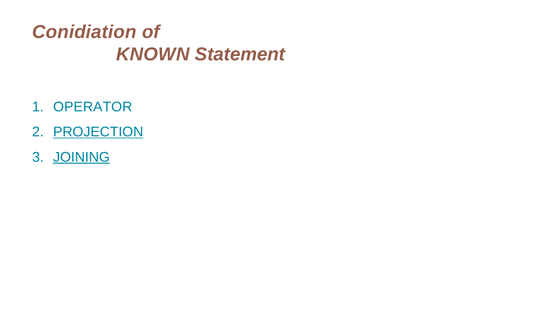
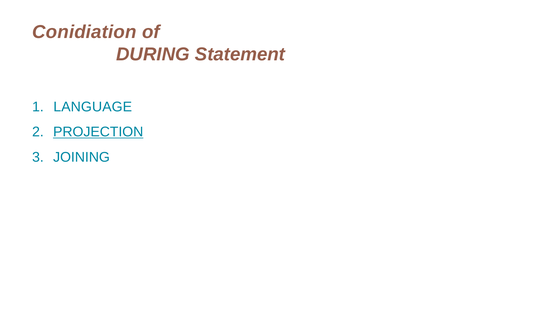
KNOWN: KNOWN -> DURING
OPERATOR: OPERATOR -> LANGUAGE
JOINING underline: present -> none
